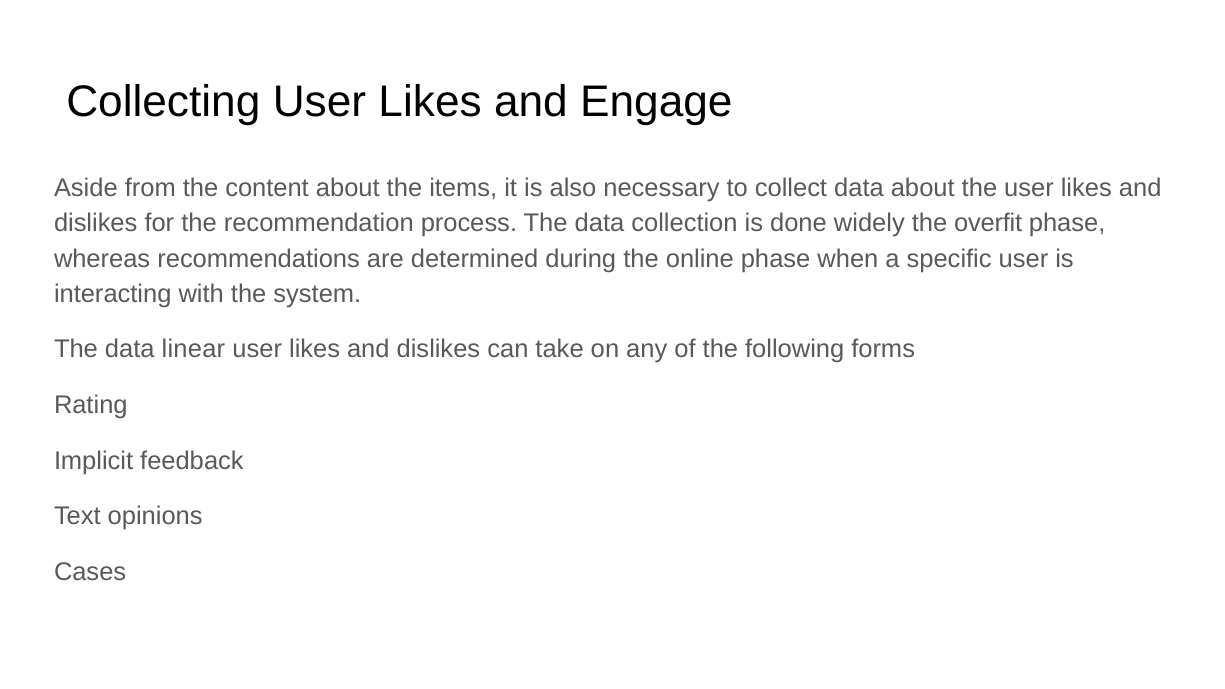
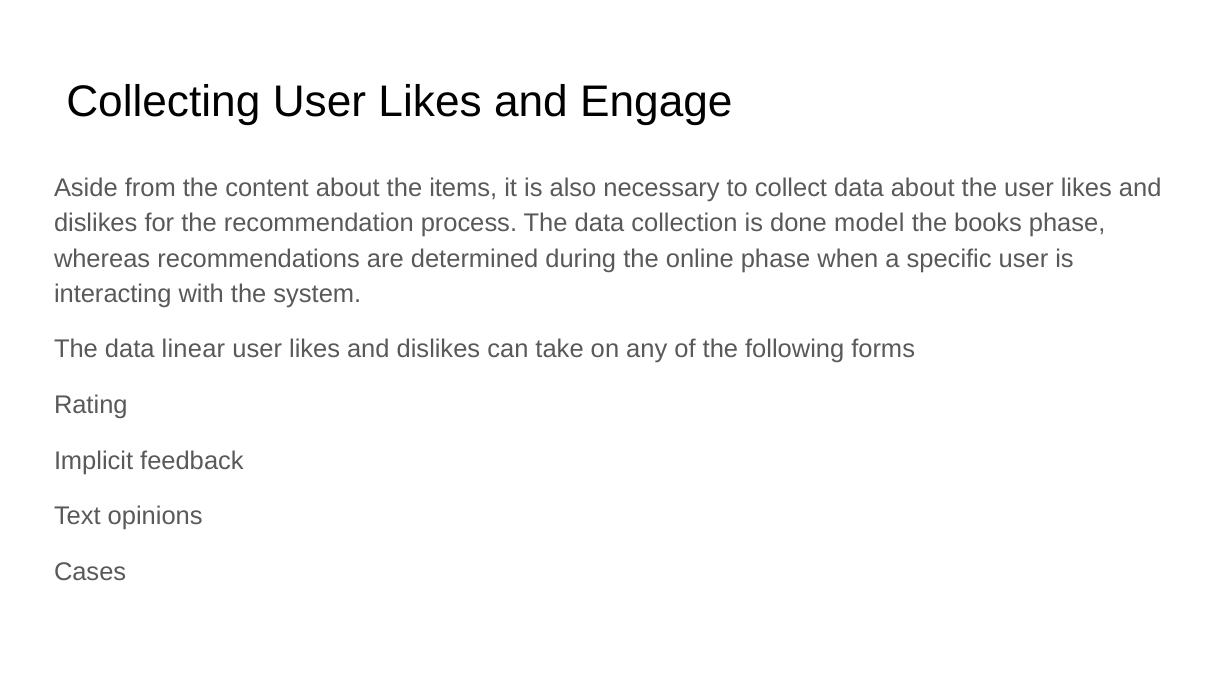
widely: widely -> model
overfit: overfit -> books
